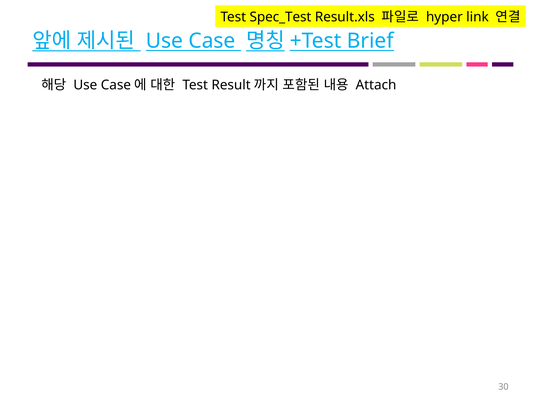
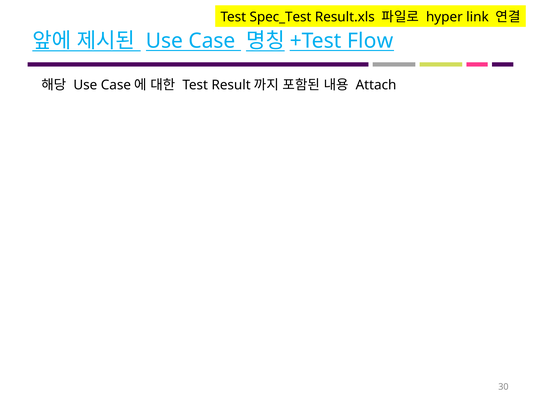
Brief: Brief -> Flow
